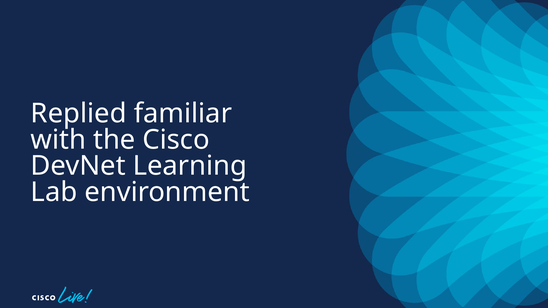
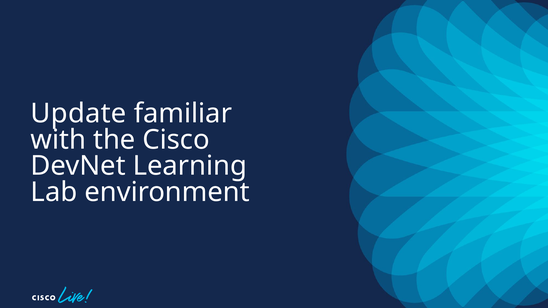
Replied: Replied -> Update
